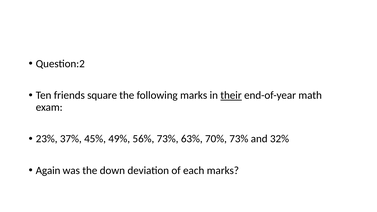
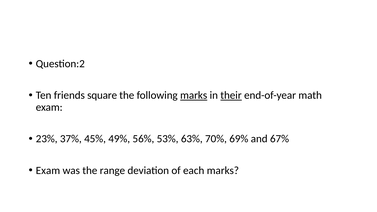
marks at (194, 95) underline: none -> present
56% 73%: 73% -> 53%
70% 73%: 73% -> 69%
32%: 32% -> 67%
Again at (48, 170): Again -> Exam
down: down -> range
